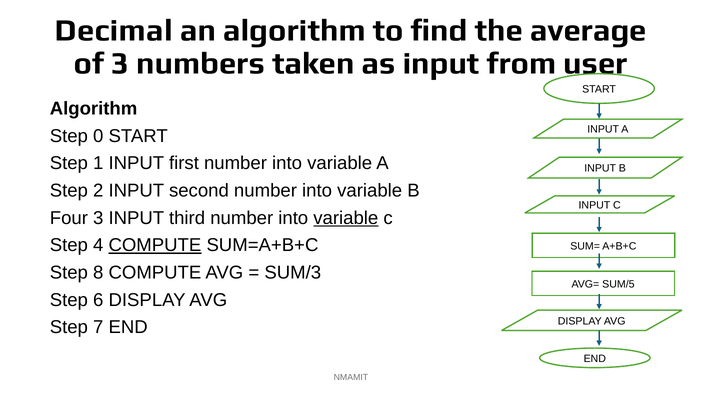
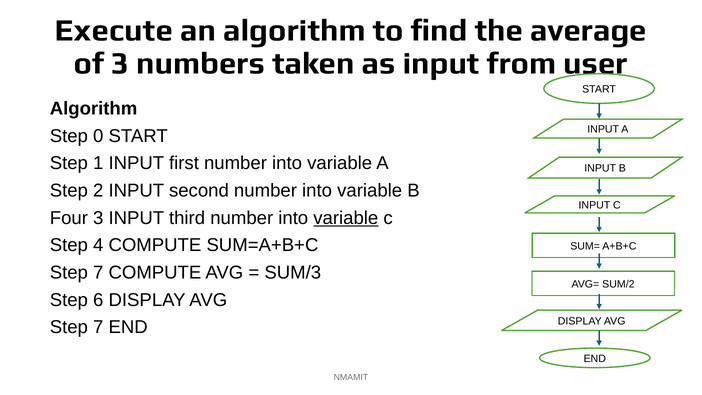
Decimal: Decimal -> Execute
COMPUTE at (155, 245) underline: present -> none
8 at (98, 273): 8 -> 7
SUM/5: SUM/5 -> SUM/2
